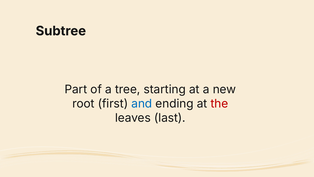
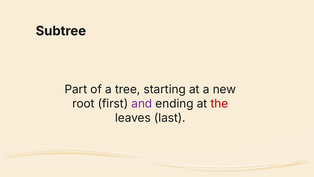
and colour: blue -> purple
